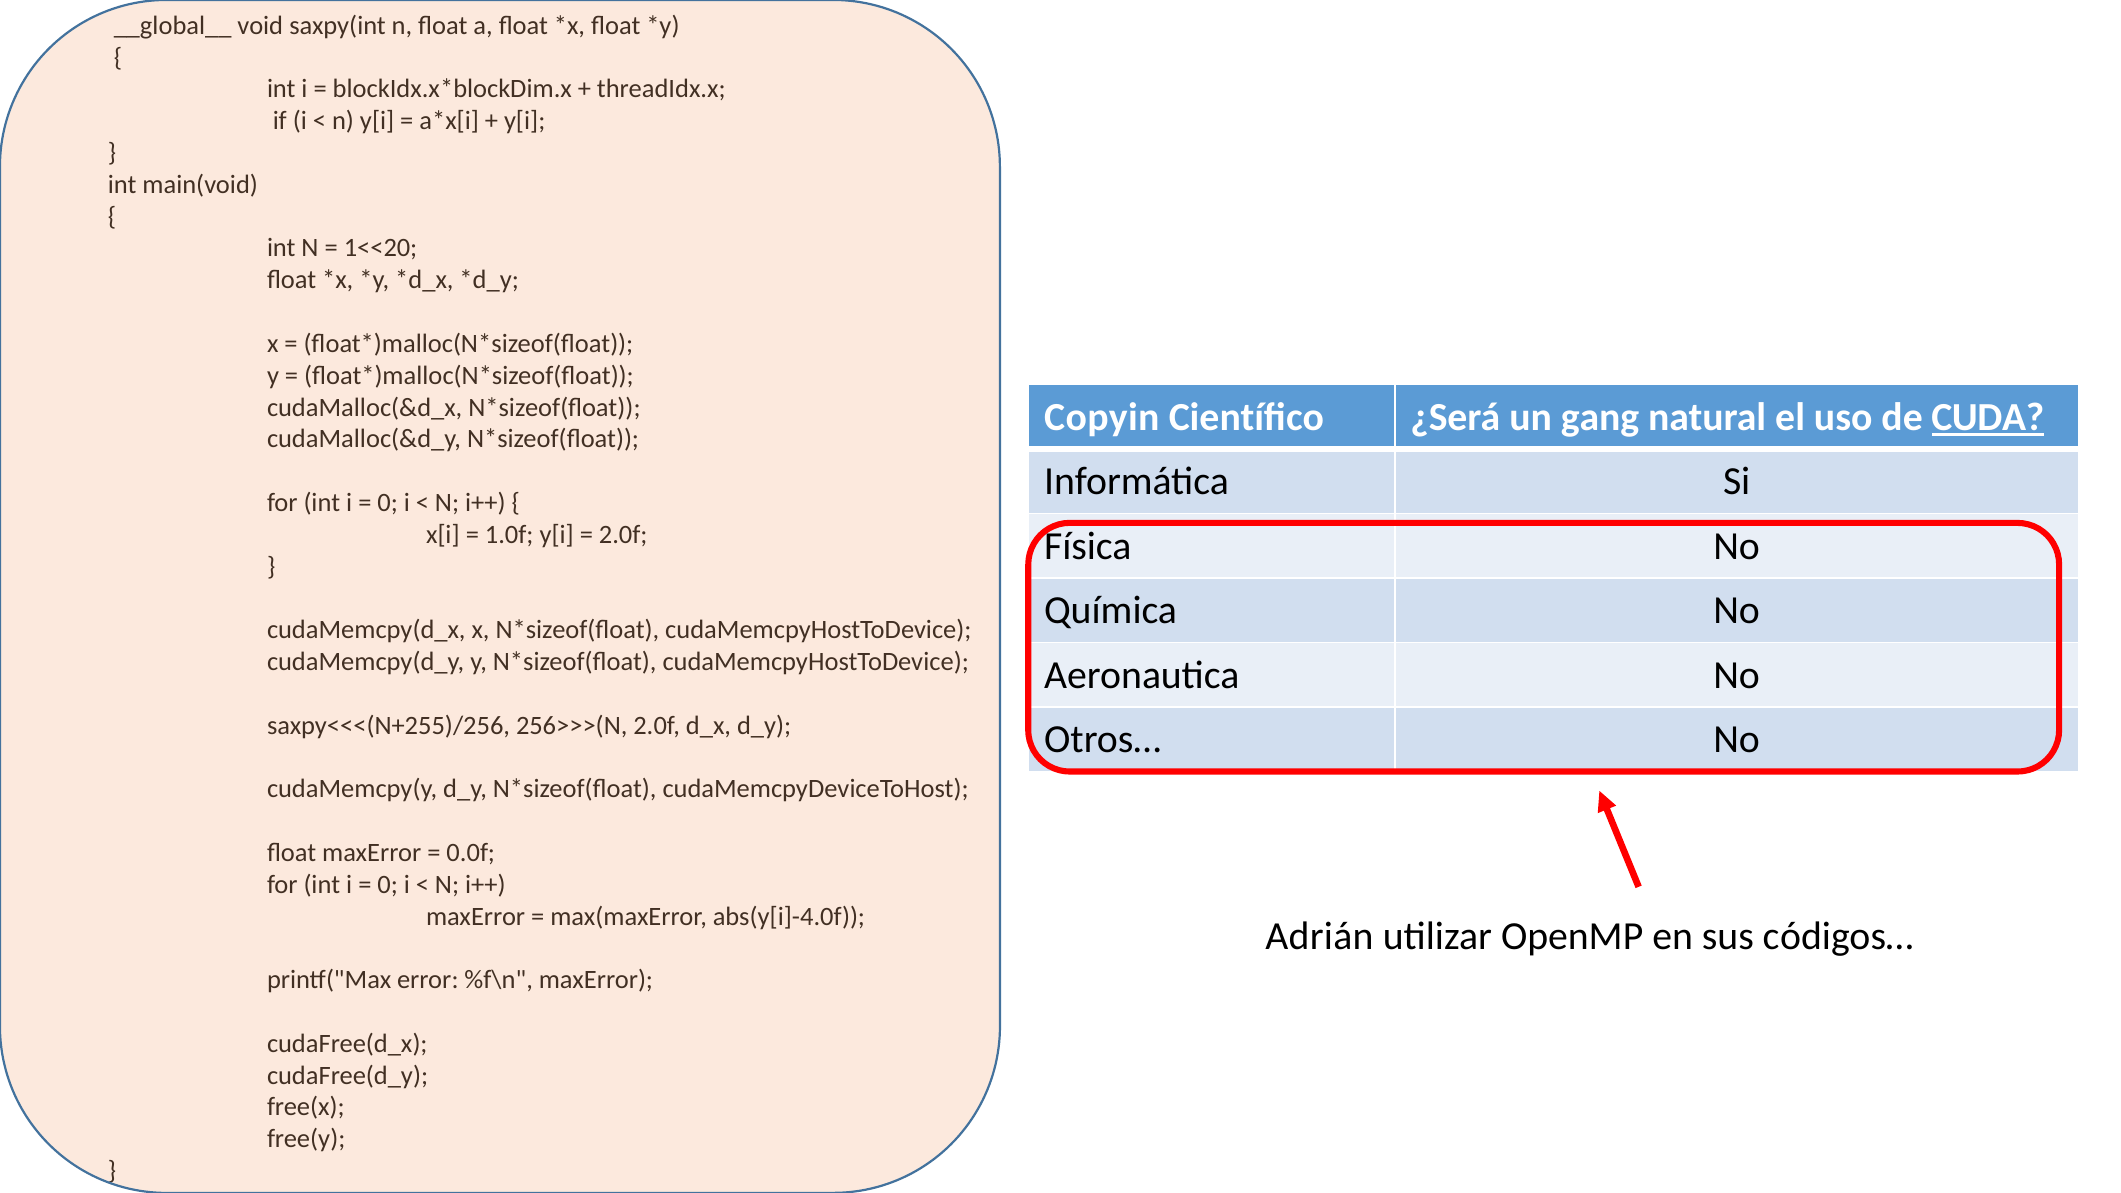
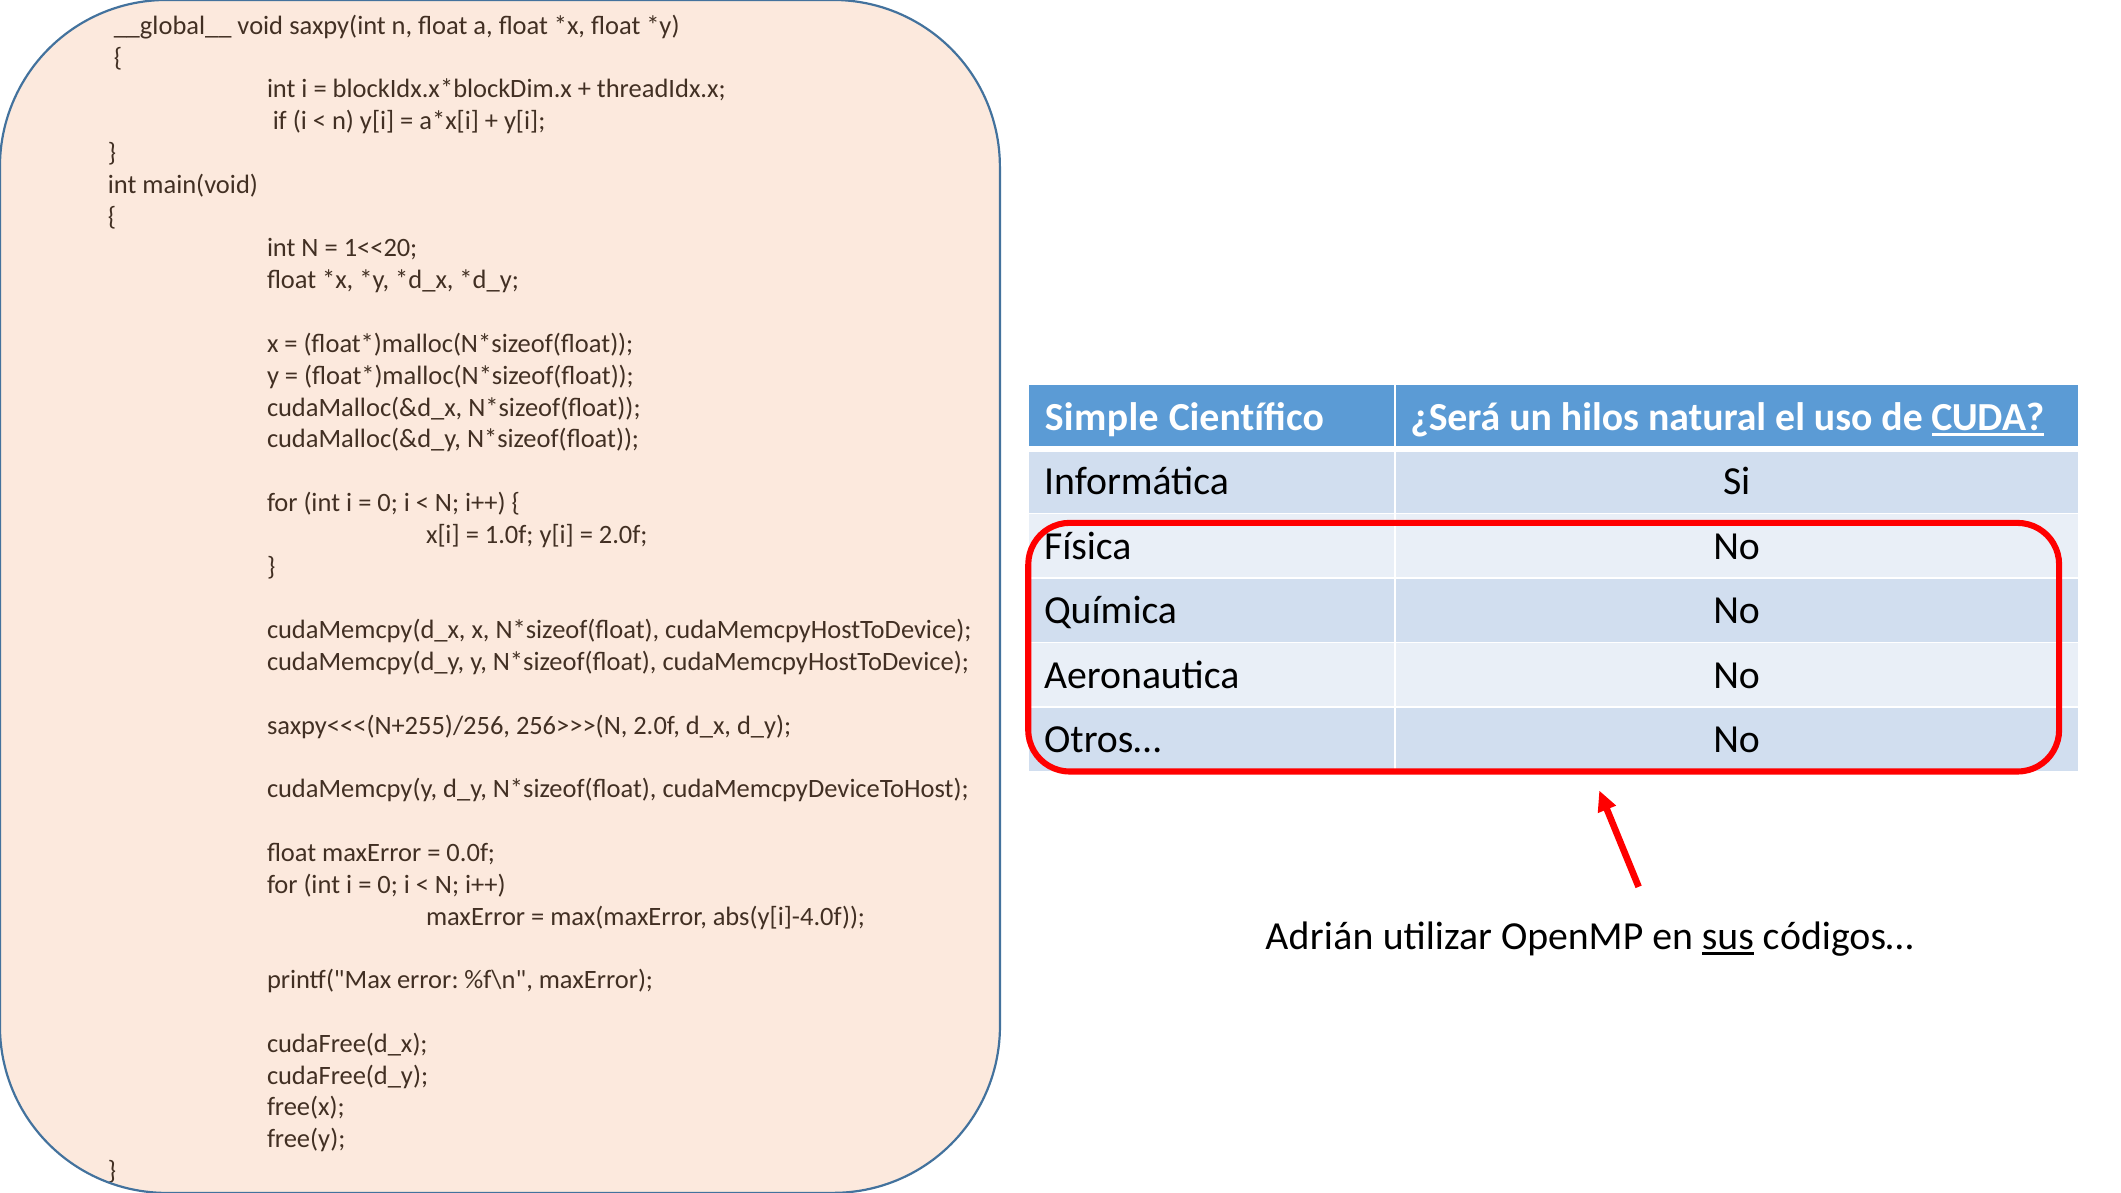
Copyin: Copyin -> Simple
gang: gang -> hilos
sus underline: none -> present
